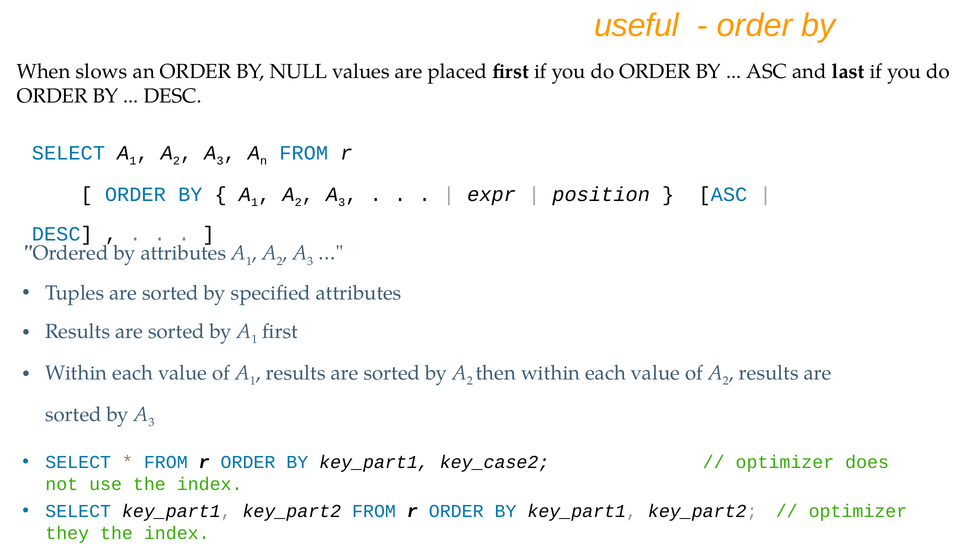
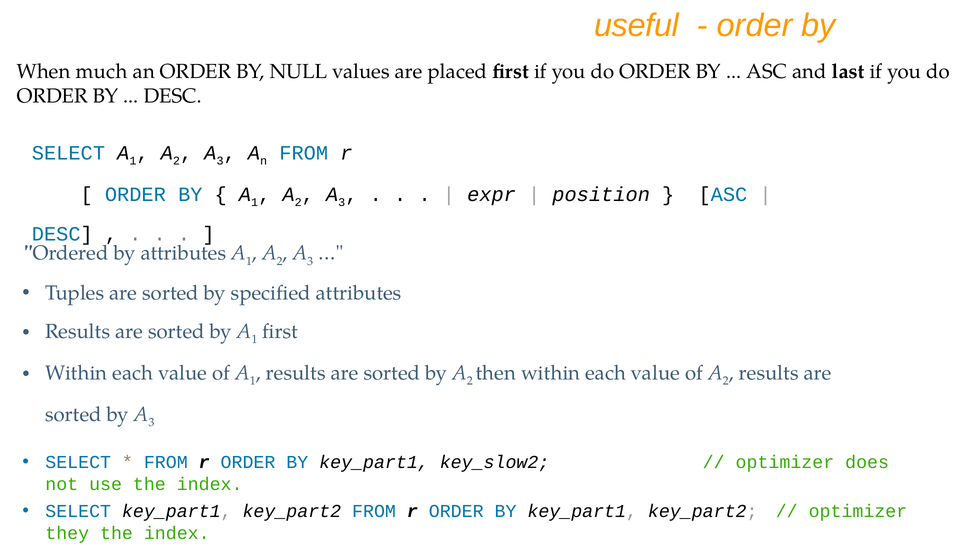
slows: slows -> much
key_case2: key_case2 -> key_slow2
